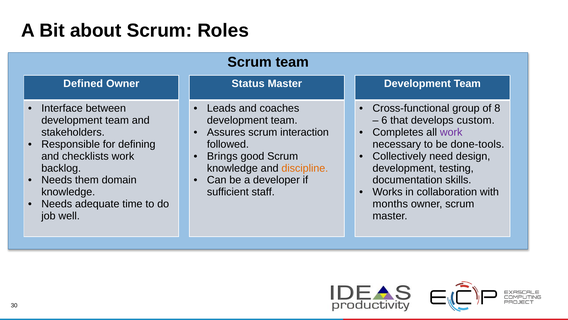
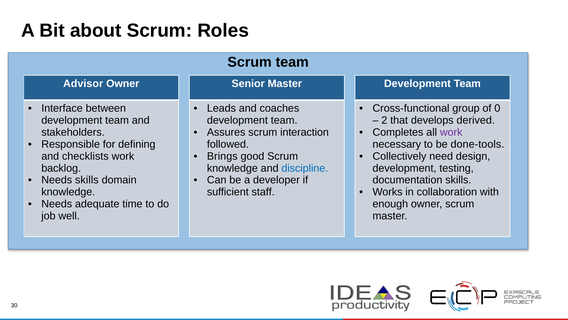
Defined: Defined -> Advisor
Status: Status -> Senior
8: 8 -> 0
6: 6 -> 2
custom: custom -> derived
discipline colour: orange -> blue
Needs them: them -> skills
months: months -> enough
